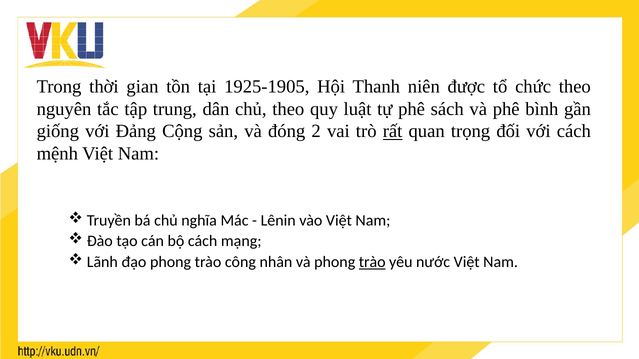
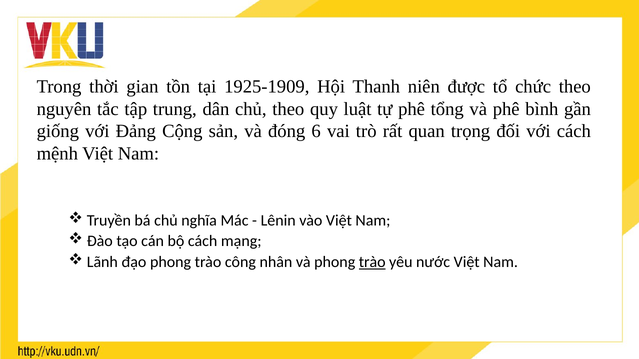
1925-1905: 1925-1905 -> 1925-1909
sách: sách -> tổng
2: 2 -> 6
rất underline: present -> none
